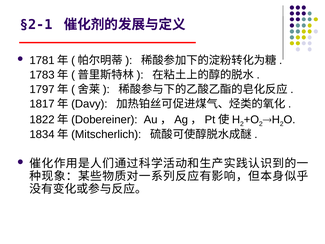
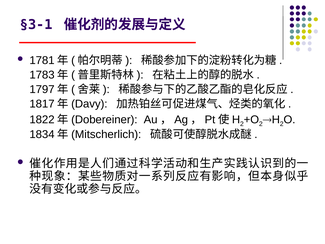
§2-1: §2-1 -> §3-1
